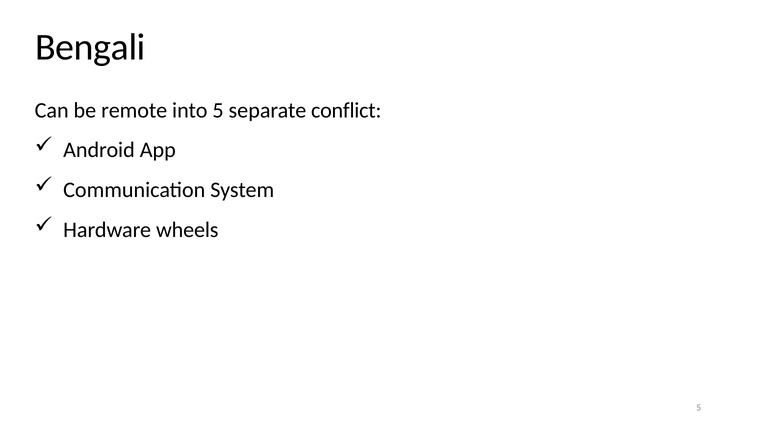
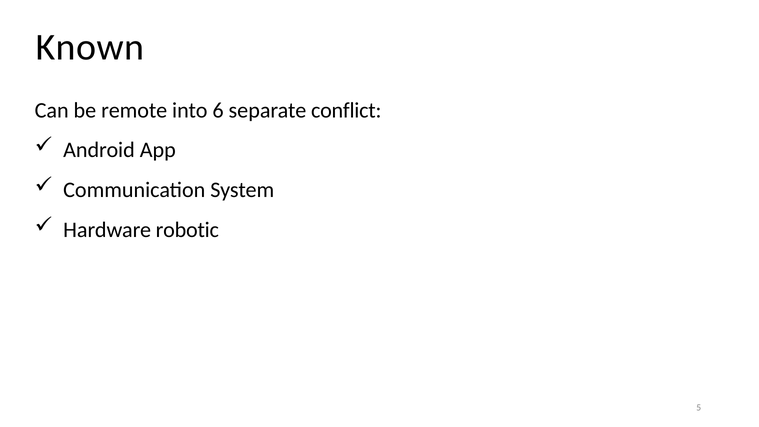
Bengali: Bengali -> Known
into 5: 5 -> 6
wheels: wheels -> robotic
